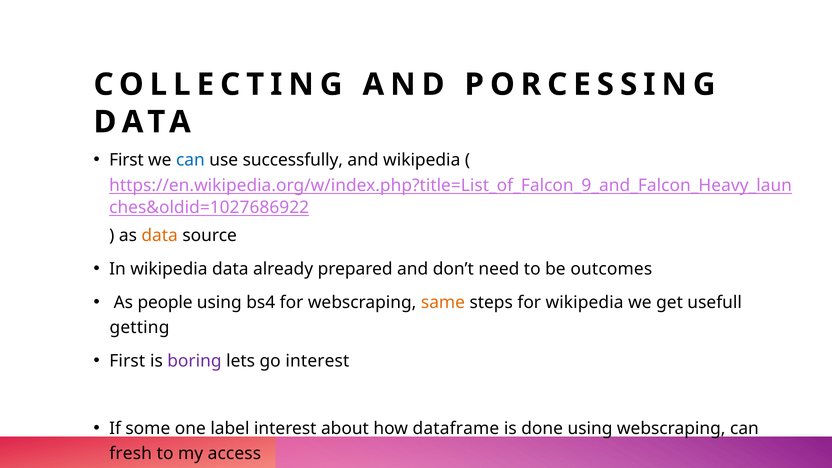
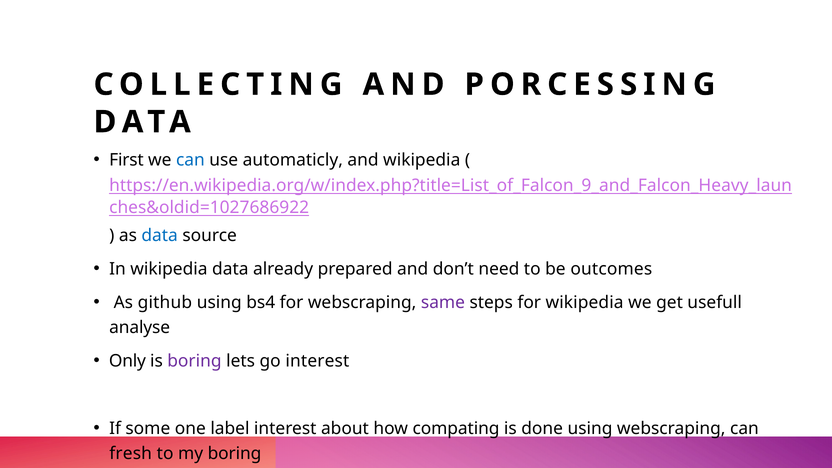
successfully: successfully -> automaticly
data at (160, 235) colour: orange -> blue
people: people -> github
same colour: orange -> purple
getting: getting -> analyse
First at (127, 361): First -> Only
dataframe: dataframe -> compating
my access: access -> boring
